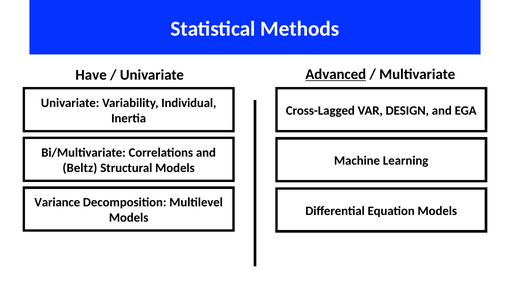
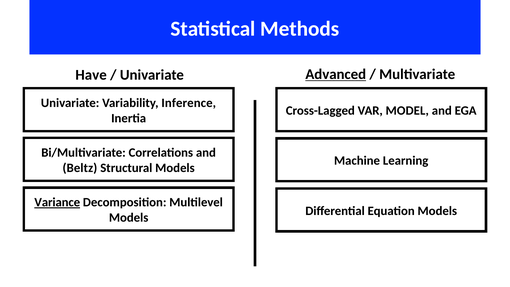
Individual: Individual -> Inference
DESIGN: DESIGN -> MODEL
Variance underline: none -> present
